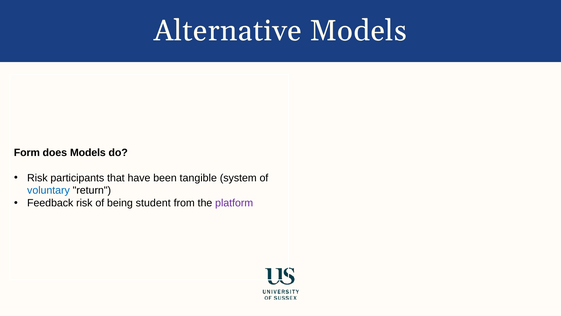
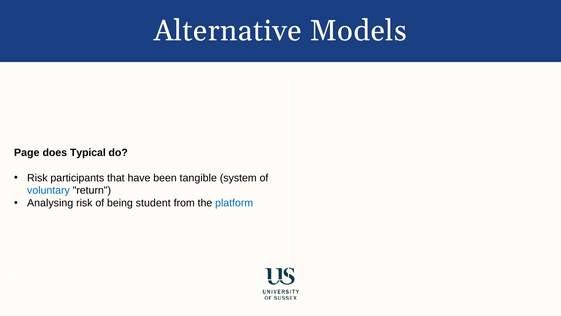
Form: Form -> Page
does Models: Models -> Typical
Feedback: Feedback -> Analysing
platform colour: purple -> blue
